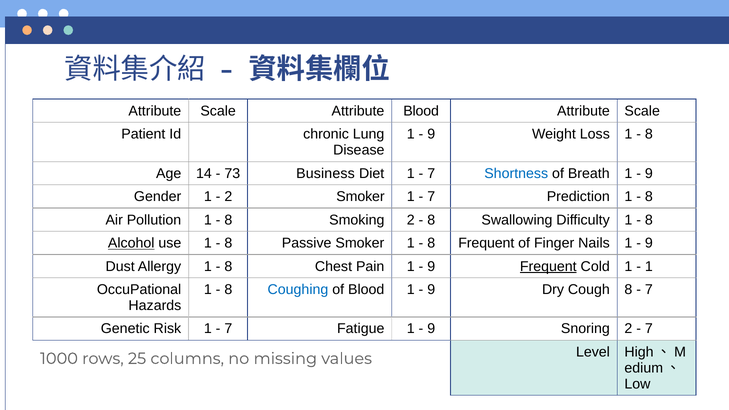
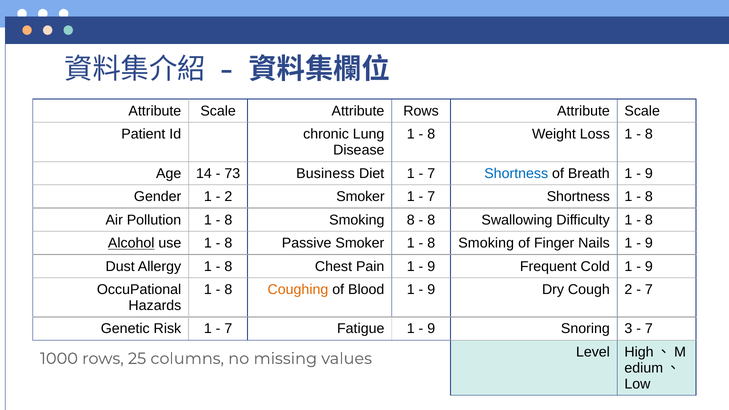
Attribute Blood: Blood -> Rows
9 at (431, 134): 9 -> 8
Prediction at (578, 197): Prediction -> Shortness
Smoking 2: 2 -> 8
Frequent at (486, 243): Frequent -> Smoking
Frequent at (548, 266) underline: present -> none
1 at (649, 266): 1 -> 9
Coughing colour: blue -> orange
Cough 8: 8 -> 2
Snoring 2: 2 -> 3
